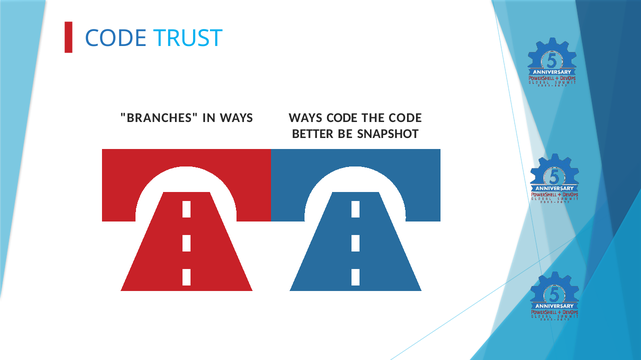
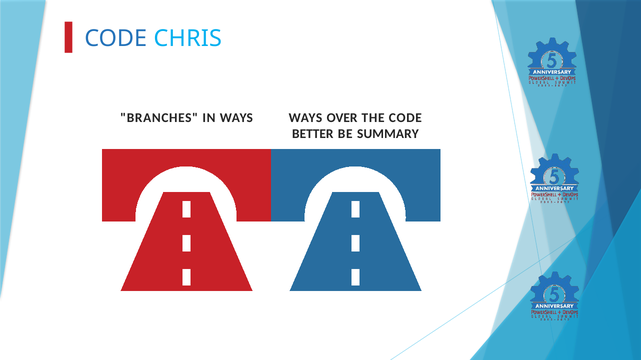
TRUST: TRUST -> CHRIS
WAYS CODE: CODE -> OVER
SNAPSHOT: SNAPSHOT -> SUMMARY
